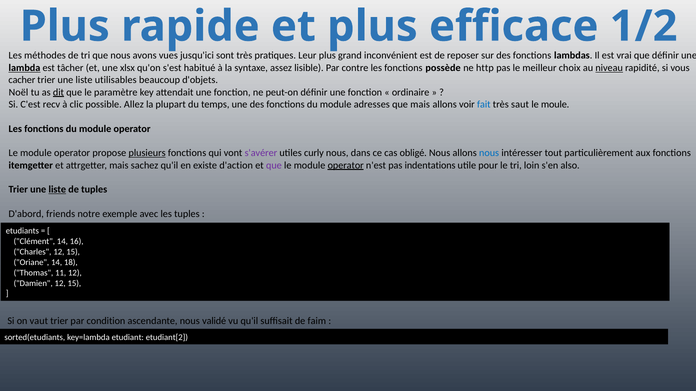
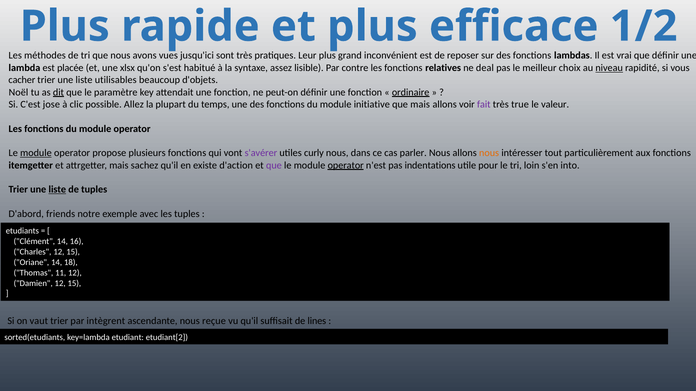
lambda underline: present -> none
tâcher: tâcher -> placée
possède: possède -> relatives
http: http -> deal
ordinaire underline: none -> present
recv: recv -> jose
adresses: adresses -> initiative
fait colour: blue -> purple
saut: saut -> true
moule: moule -> valeur
module at (36, 153) underline: none -> present
plusieurs underline: present -> none
obligé: obligé -> parler
nous at (489, 153) colour: blue -> orange
also: also -> into
condition: condition -> intègrent
validé: validé -> reçue
faim: faim -> lines
